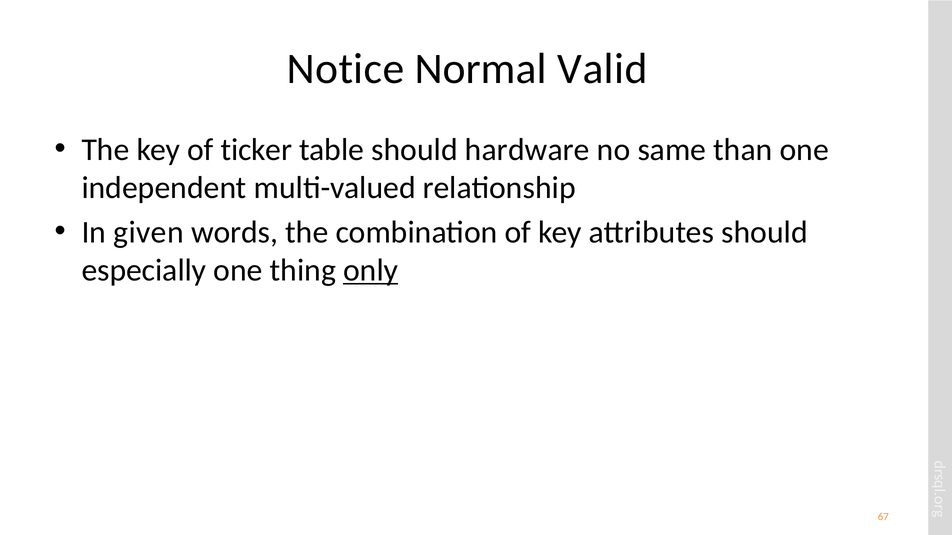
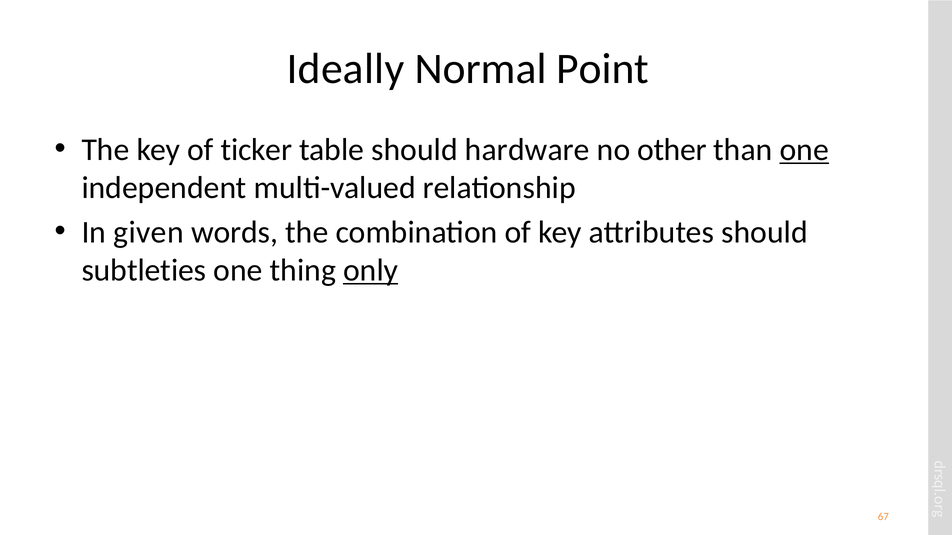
Notice: Notice -> Ideally
Valid: Valid -> Point
same: same -> other
one at (804, 150) underline: none -> present
especially: especially -> subtleties
